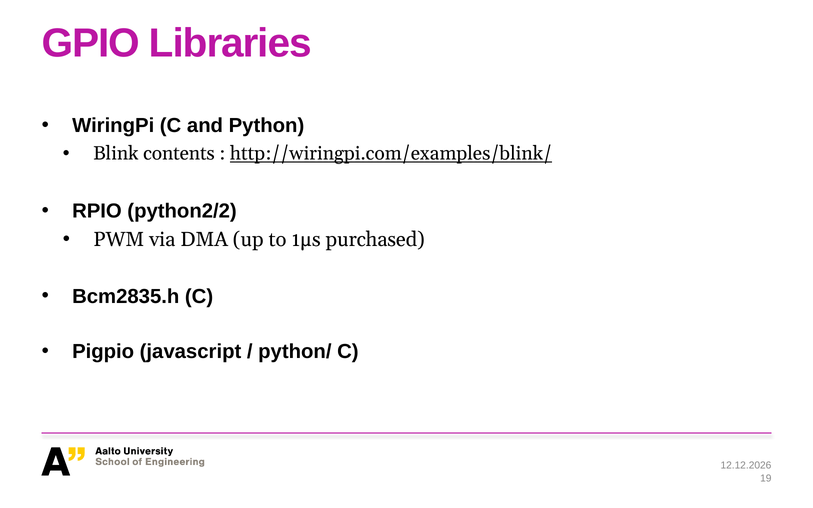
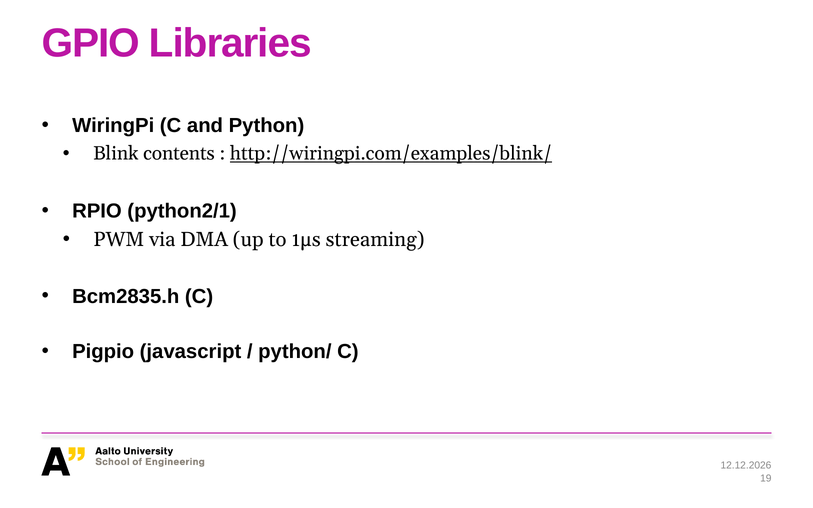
python2/2: python2/2 -> python2/1
purchased: purchased -> streaming
